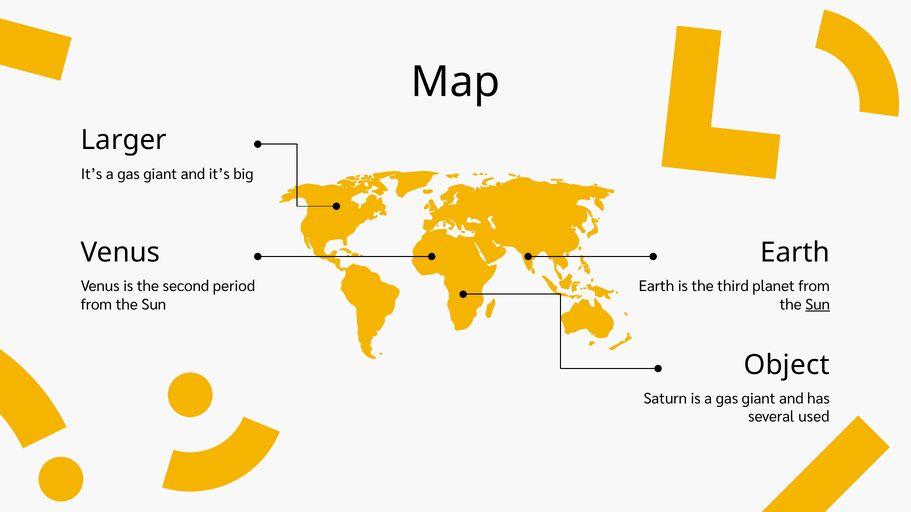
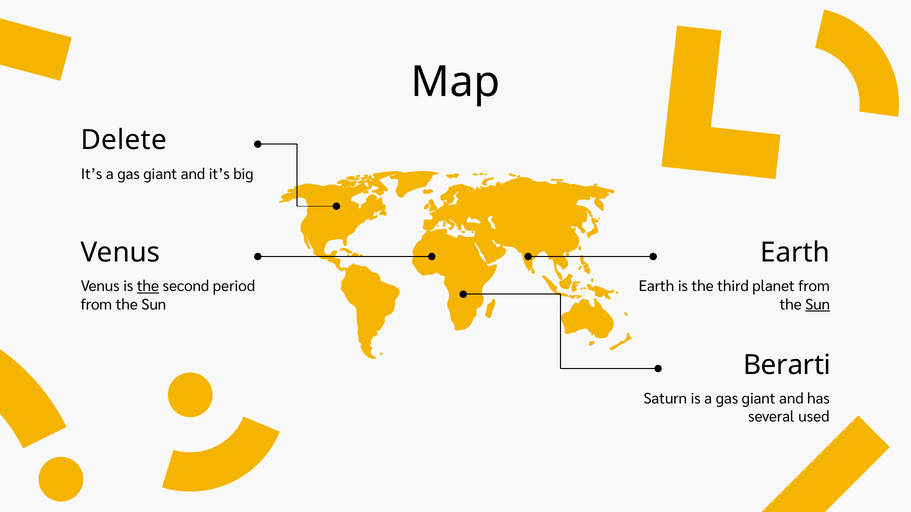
Larger: Larger -> Delete
the at (148, 287) underline: none -> present
Object: Object -> Berarti
